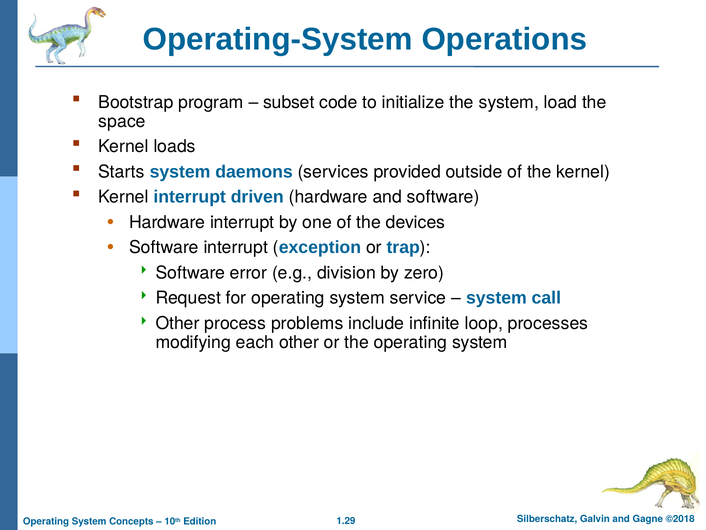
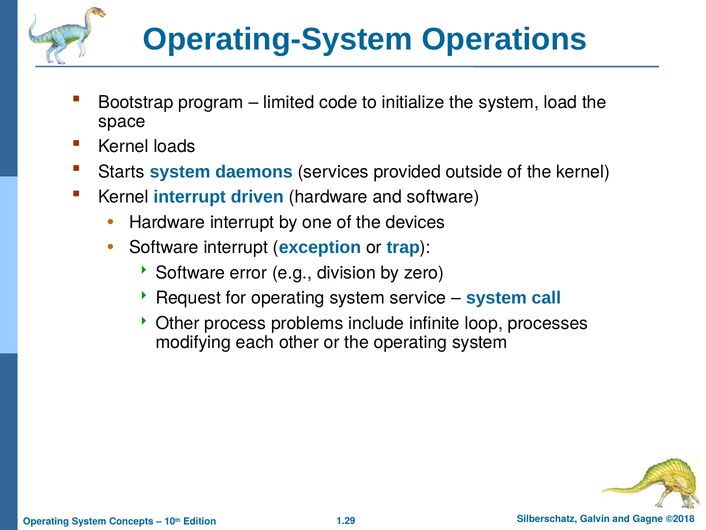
subset: subset -> limited
